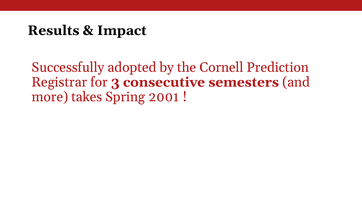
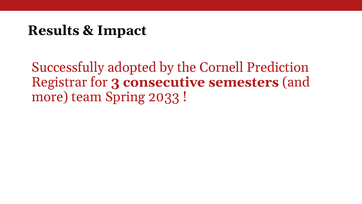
takes: takes -> team
2001: 2001 -> 2033
